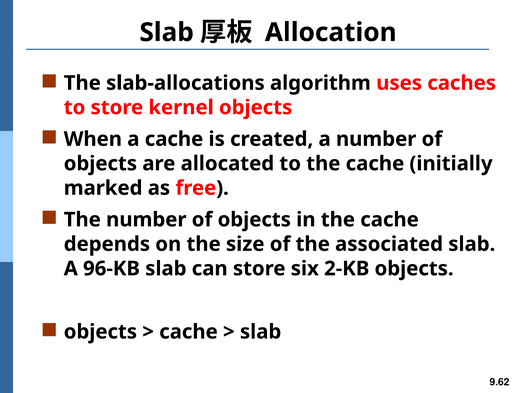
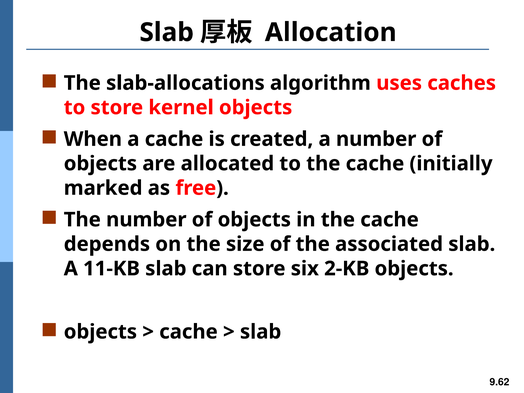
96-KB: 96-KB -> 11-KB
